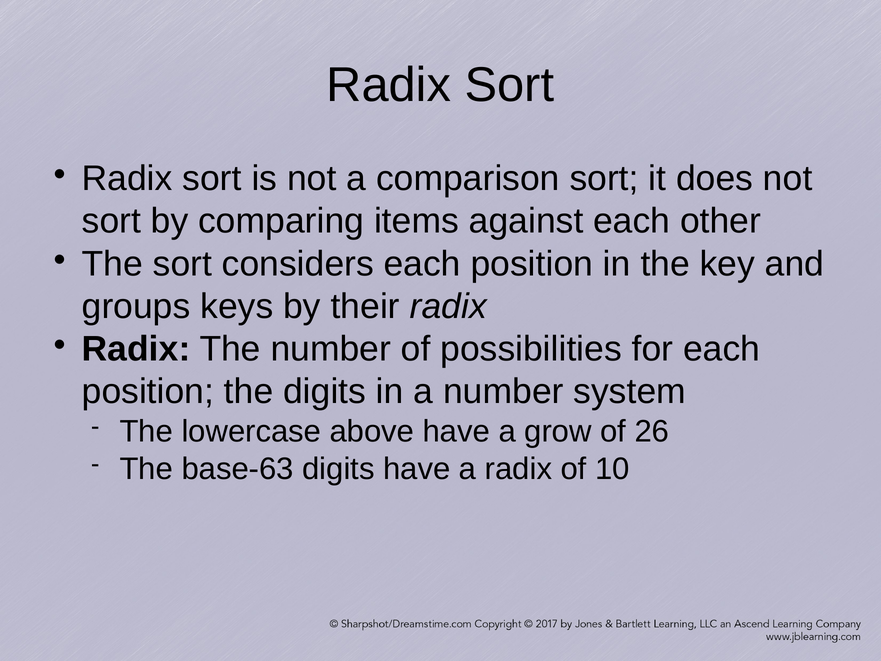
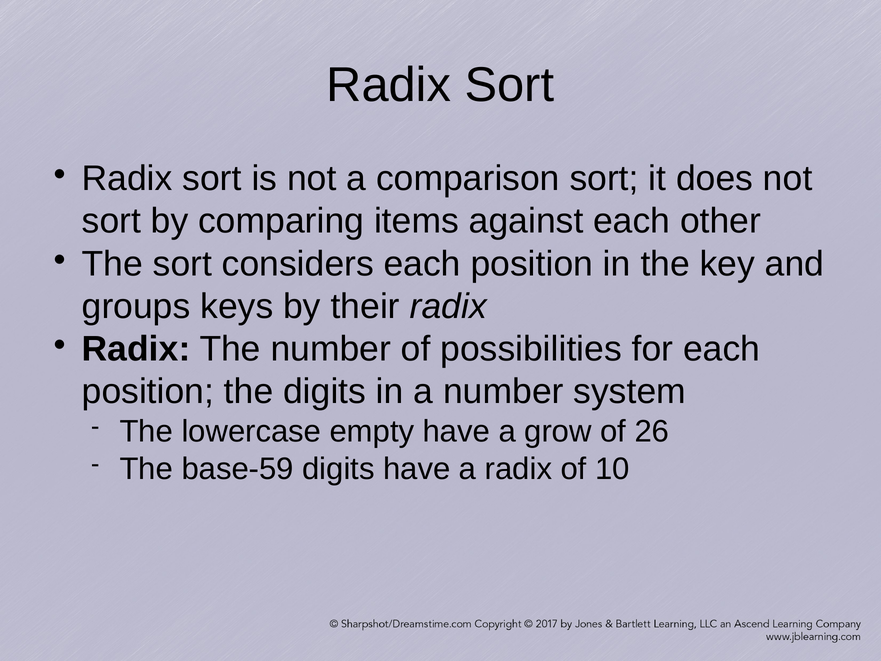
above: above -> empty
base-63: base-63 -> base-59
